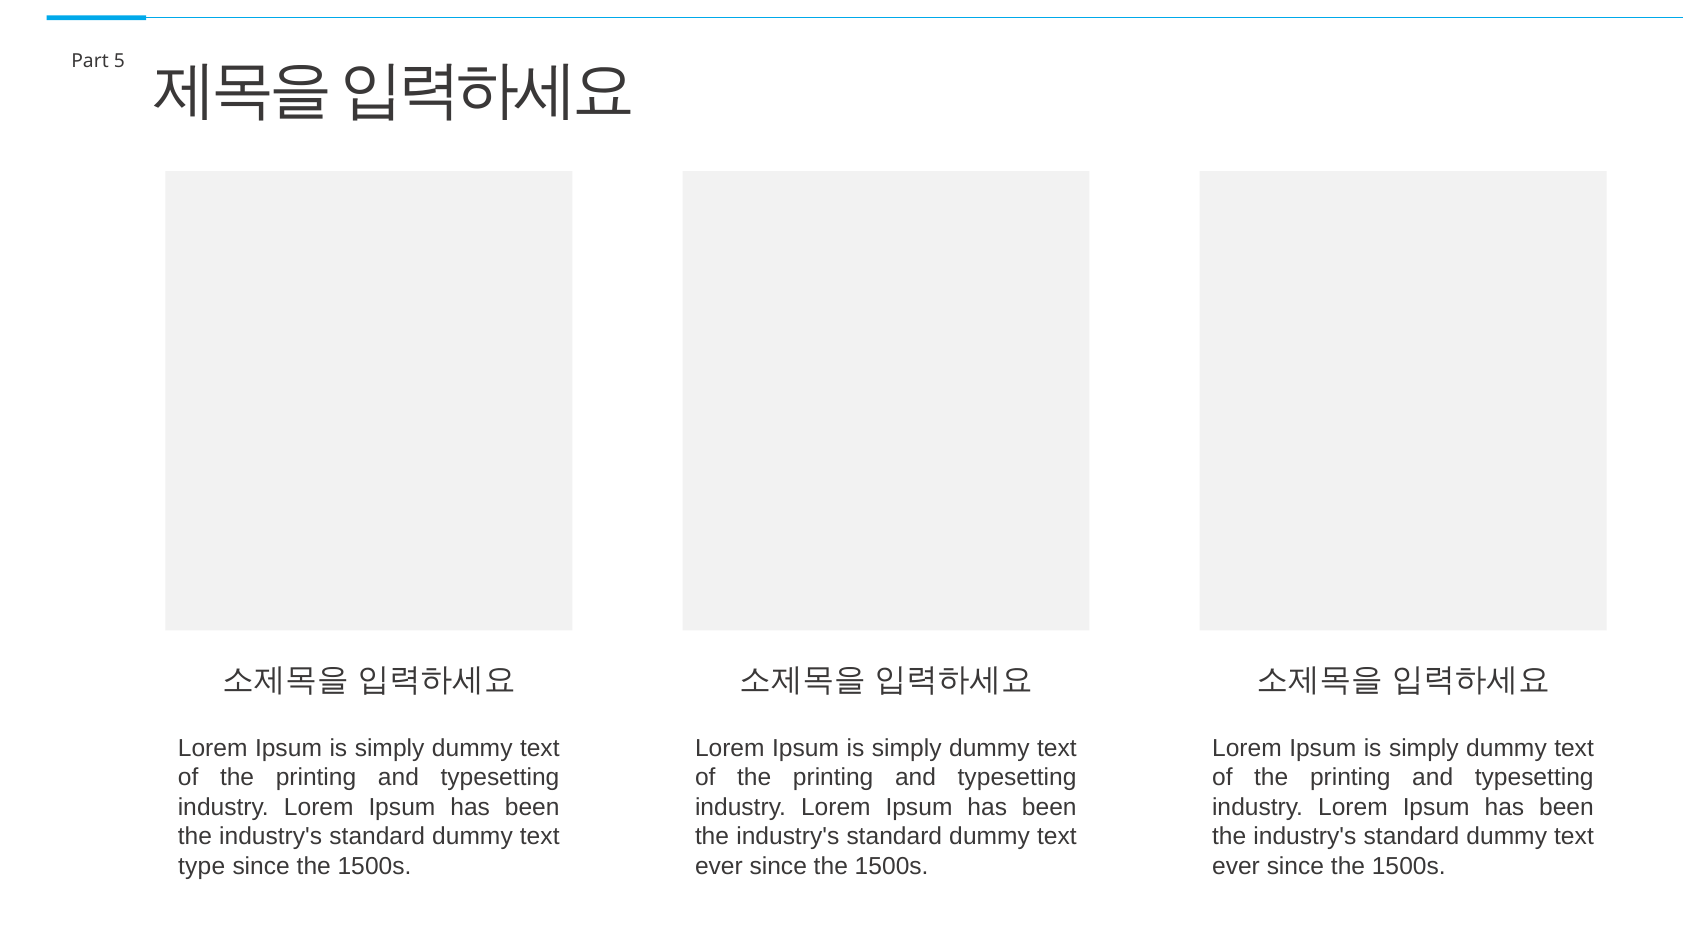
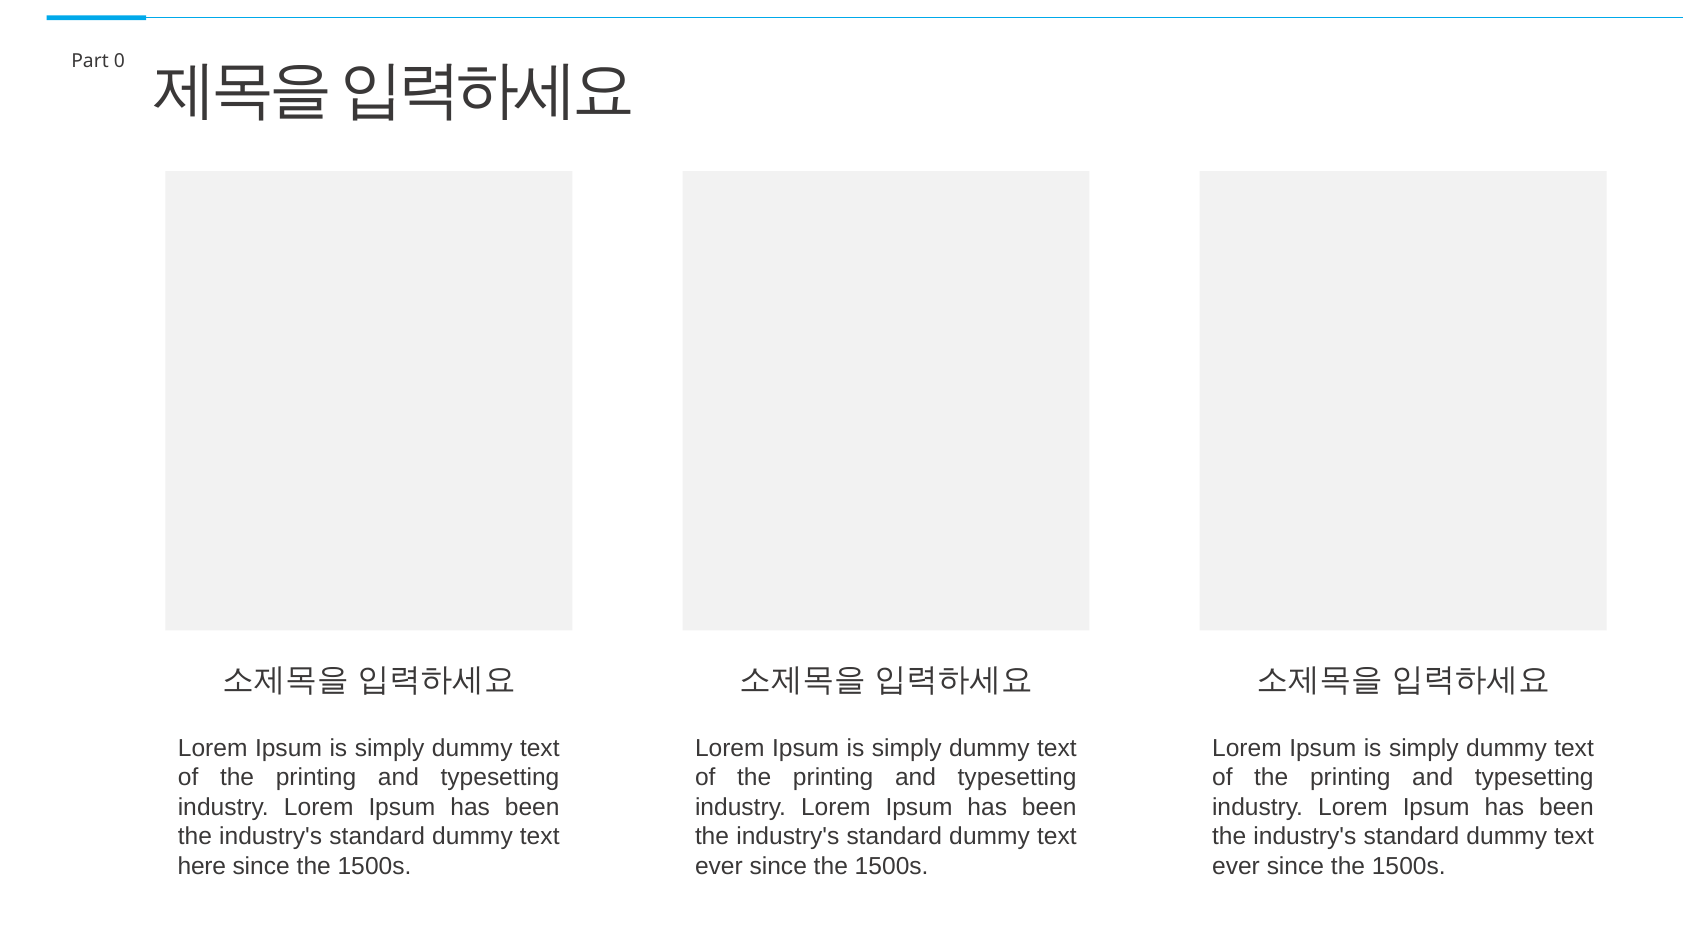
5: 5 -> 0
type: type -> here
